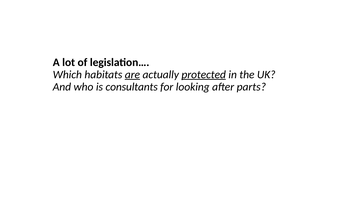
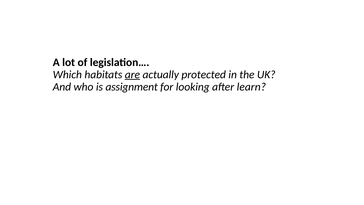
protected underline: present -> none
consultants: consultants -> assignment
parts: parts -> learn
